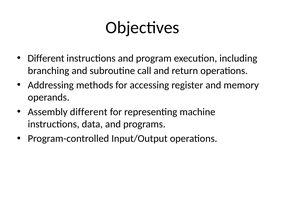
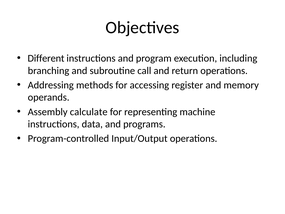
Assembly different: different -> calculate
